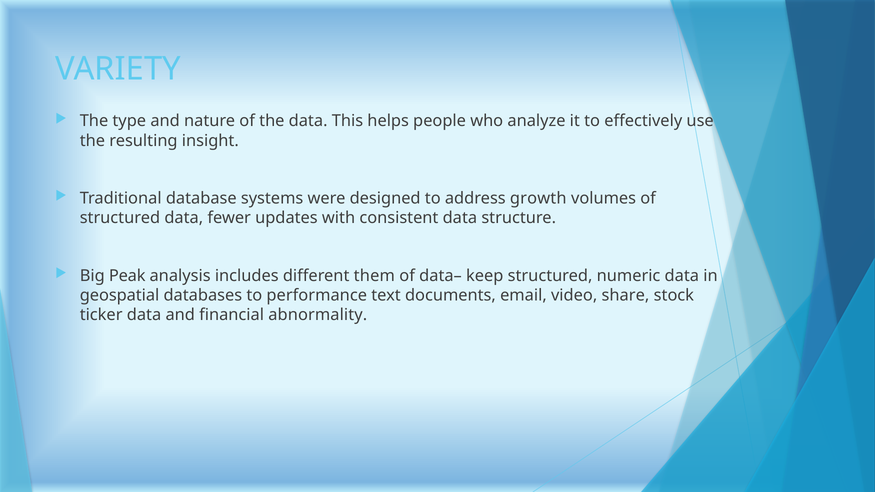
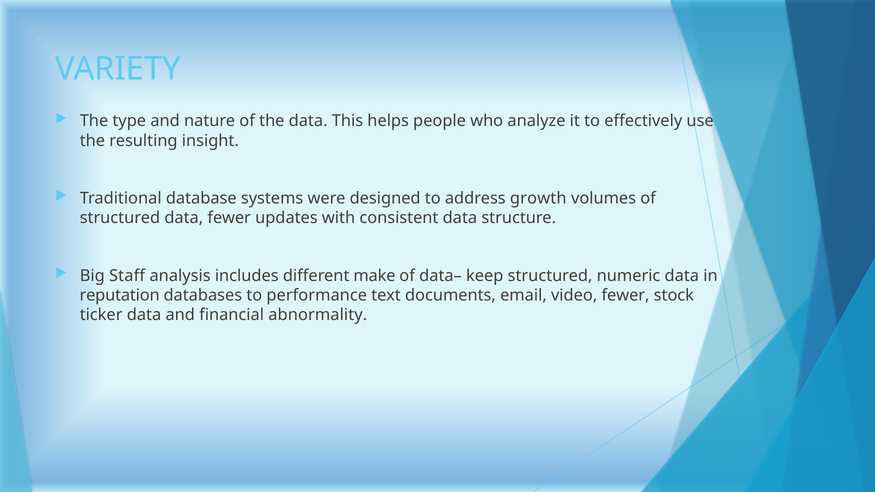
Peak: Peak -> Staff
them: them -> make
geospatial: geospatial -> reputation
video share: share -> fewer
